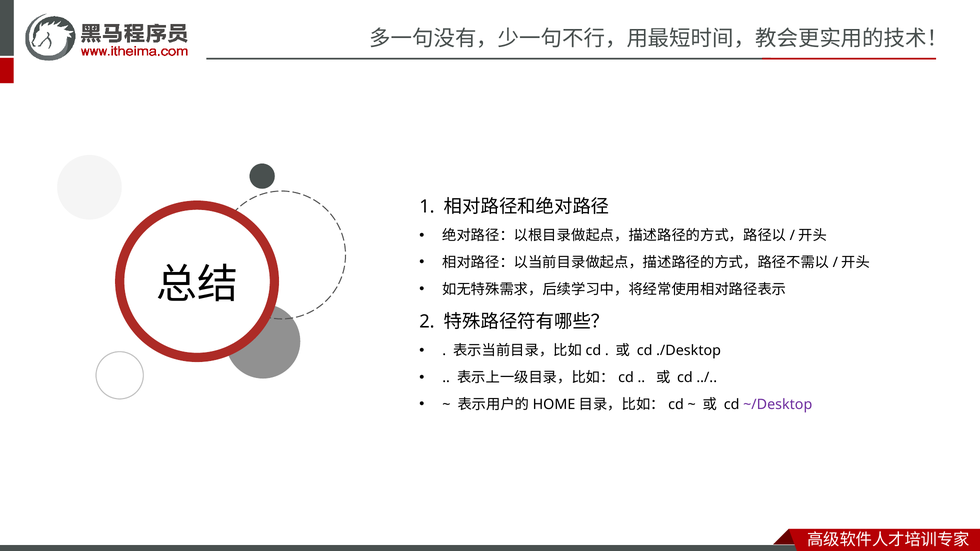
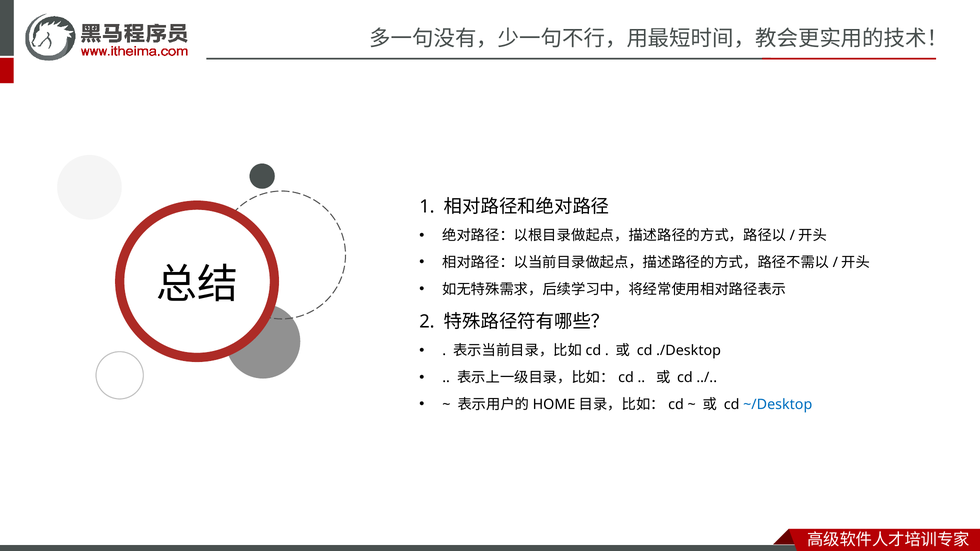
~/Desktop colour: purple -> blue
